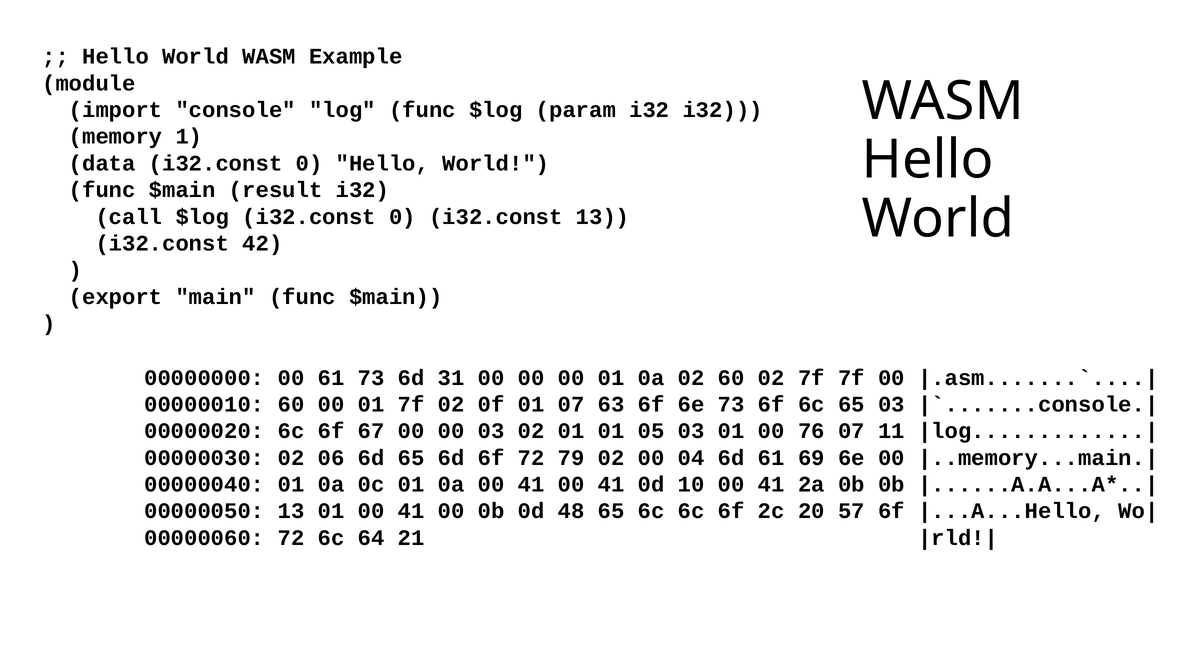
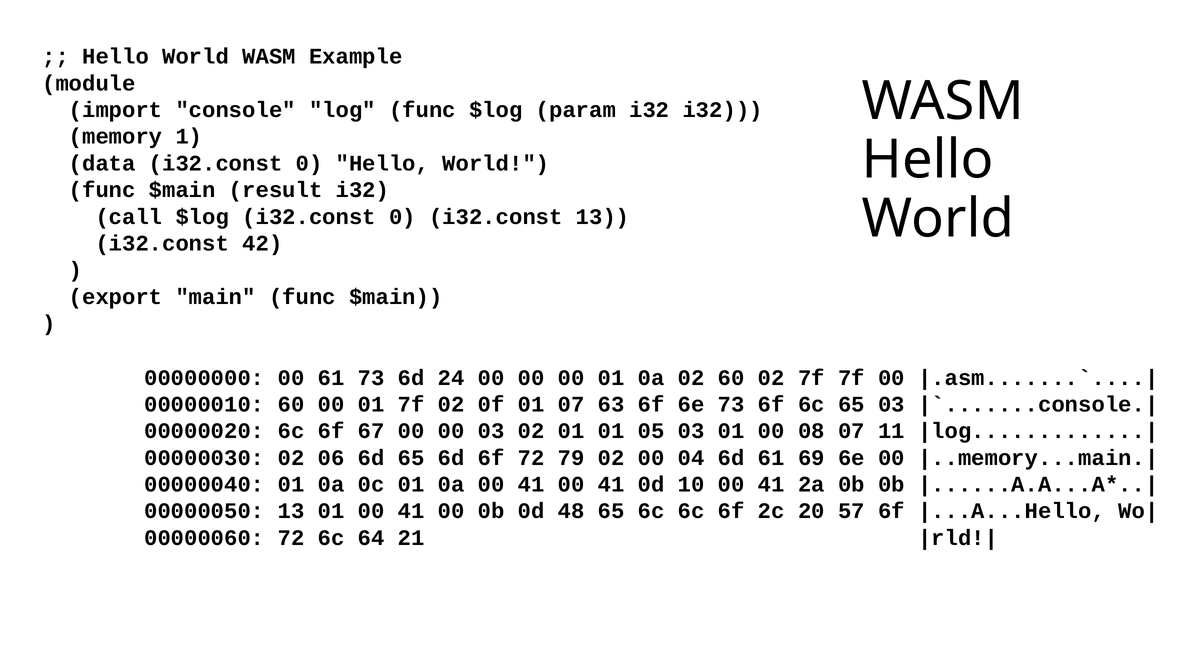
31: 31 -> 24
76: 76 -> 08
